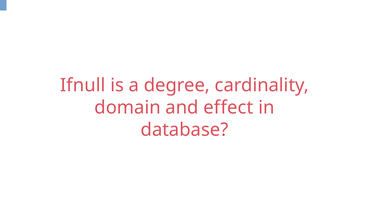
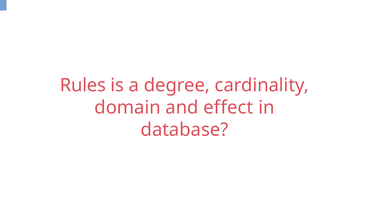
Ifnull: Ifnull -> Rules
